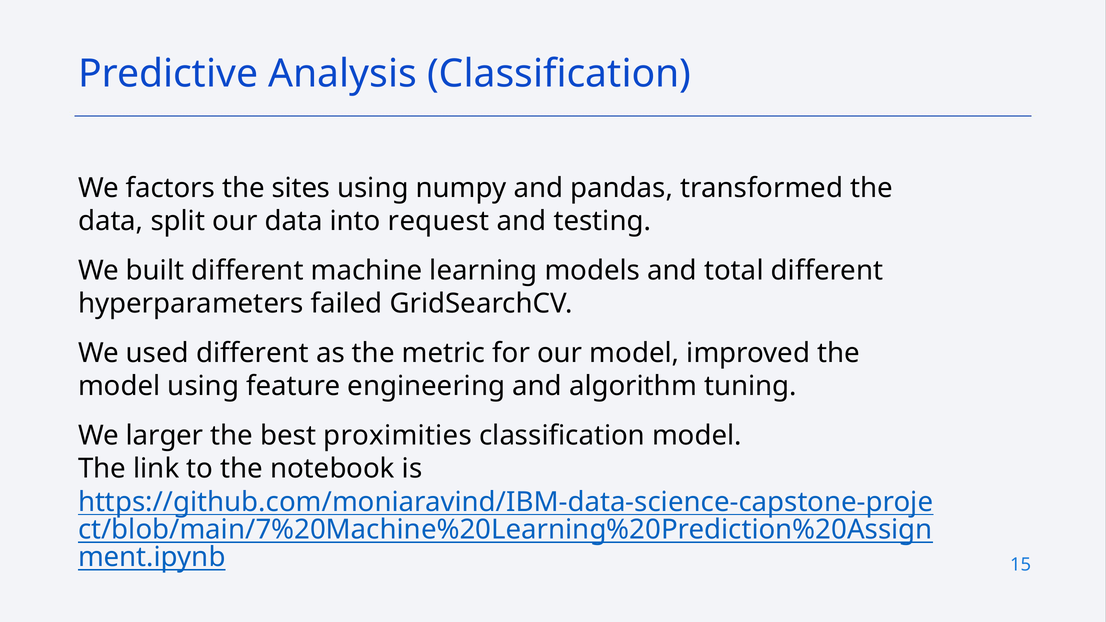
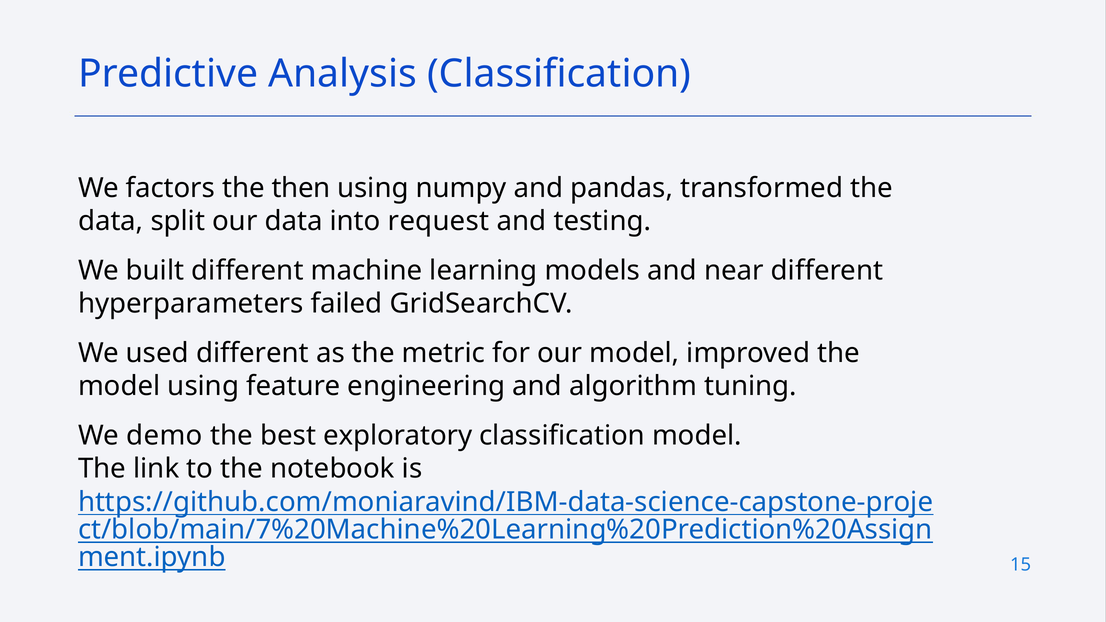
sites: sites -> then
total: total -> near
larger: larger -> demo
proximities: proximities -> exploratory
